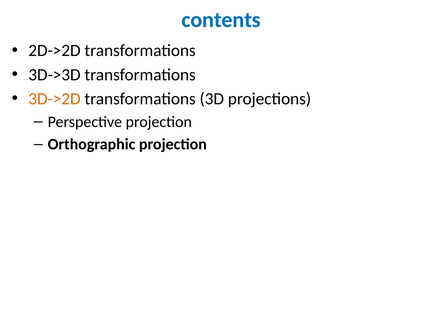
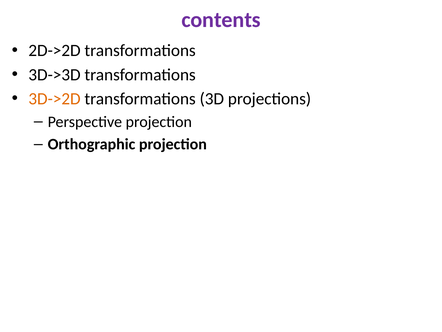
contents colour: blue -> purple
